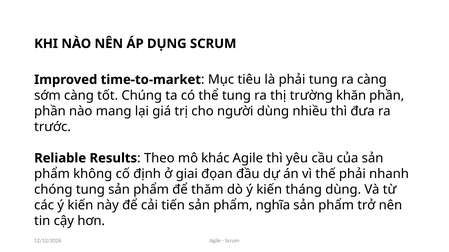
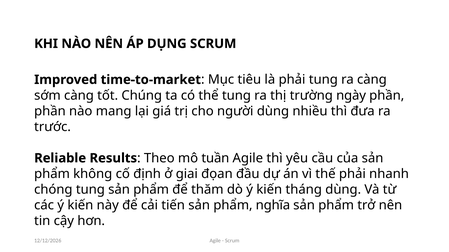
khăn: khăn -> ngày
khác: khác -> tuần
